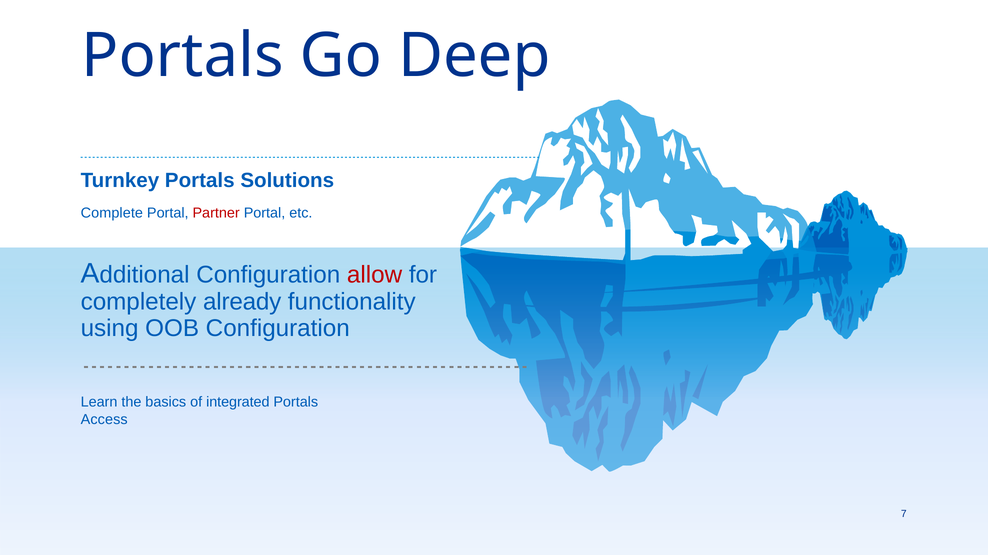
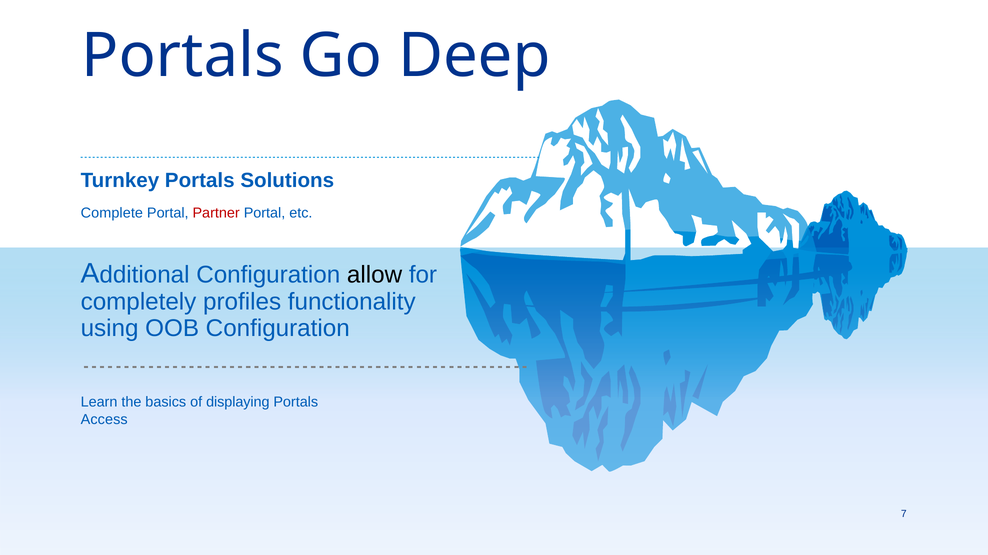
allow colour: red -> black
already: already -> profiles
integrated: integrated -> displaying
